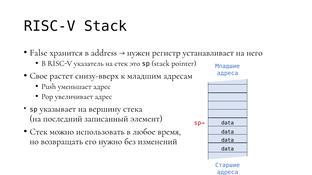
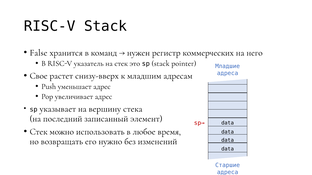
address: address -> команд
устанавливает: устанавливает -> коммерческих
